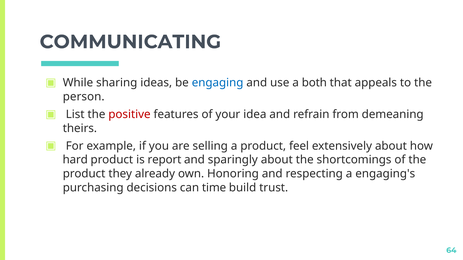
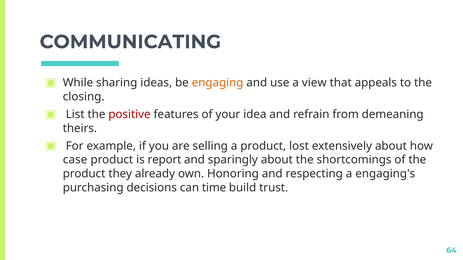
engaging colour: blue -> orange
both: both -> view
person: person -> closing
feel: feel -> lost
hard: hard -> case
